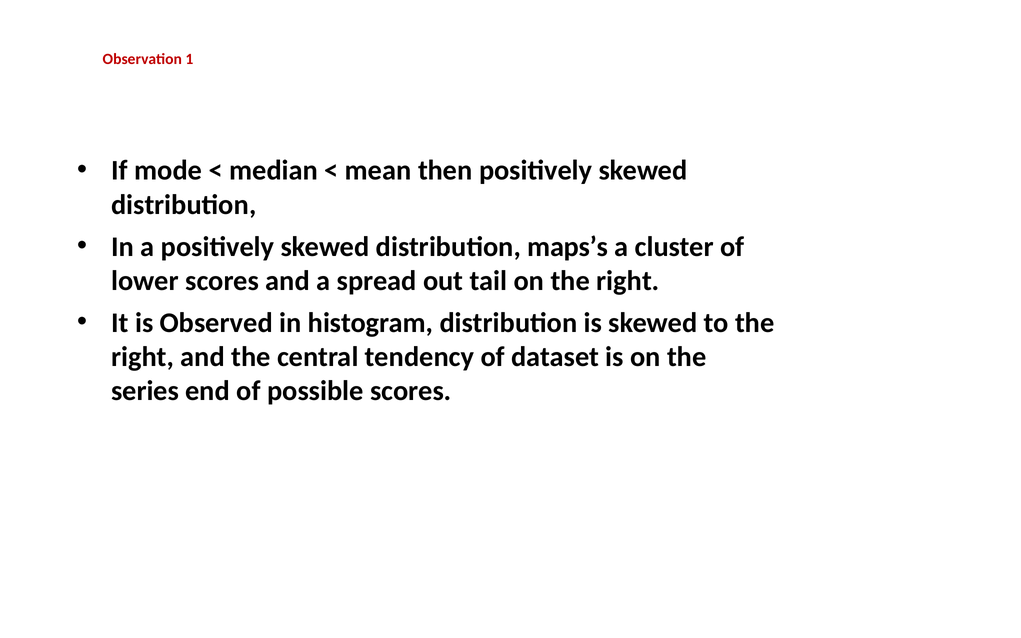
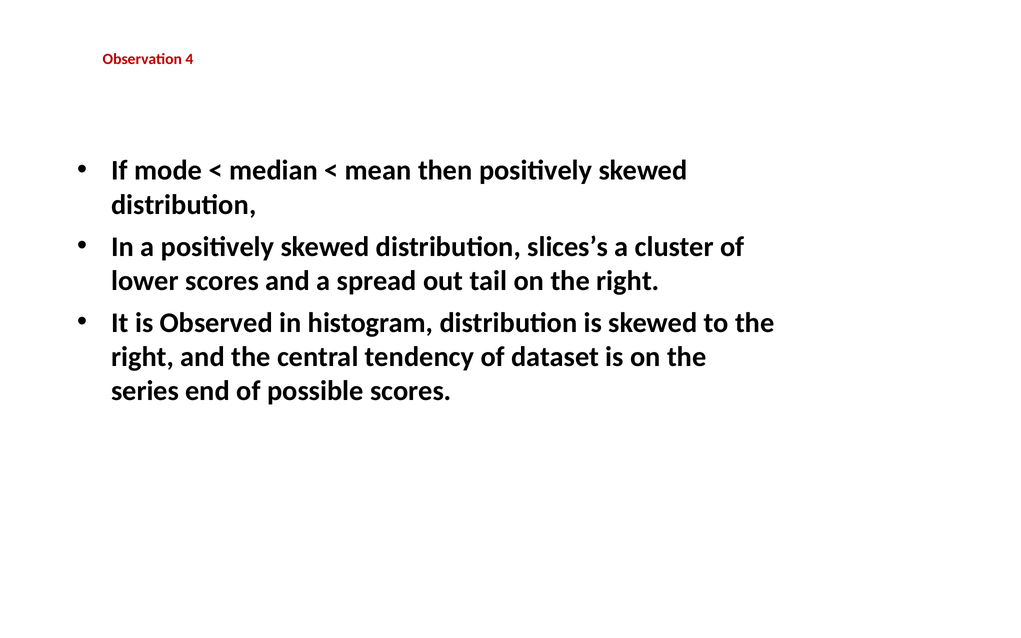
1: 1 -> 4
maps’s: maps’s -> slices’s
